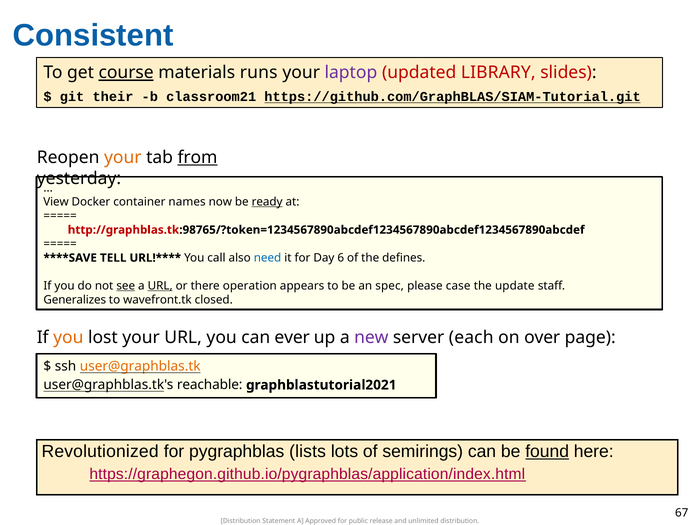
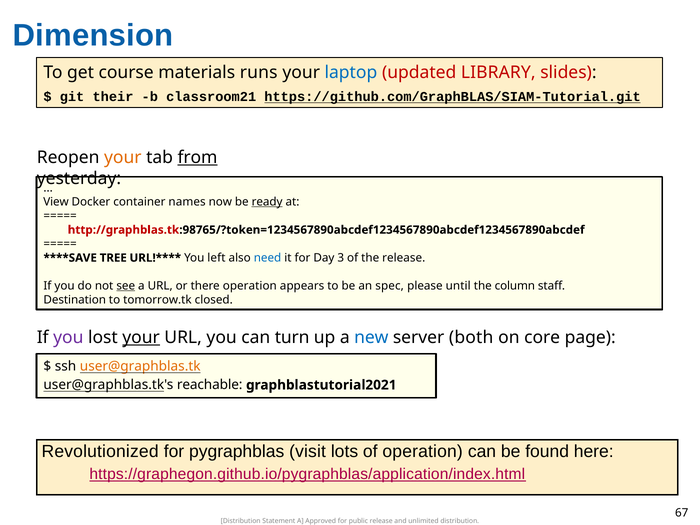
Consistent: Consistent -> Dimension
course underline: present -> none
laptop colour: purple -> blue
TELL: TELL -> TREE
call: call -> left
6: 6 -> 3
the defines: defines -> release
URL at (160, 286) underline: present -> none
case: case -> until
update: update -> column
Generalizes: Generalizes -> Destination
wavefront.tk: wavefront.tk -> tomorrow.tk
you at (68, 337) colour: orange -> purple
your at (141, 337) underline: none -> present
ever: ever -> turn
new colour: purple -> blue
each: each -> both
over: over -> core
lists: lists -> visit
of semirings: semirings -> operation
found underline: present -> none
